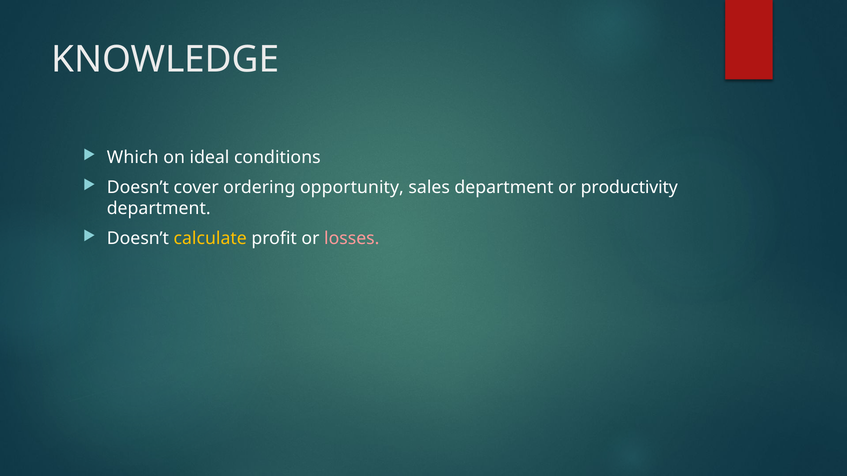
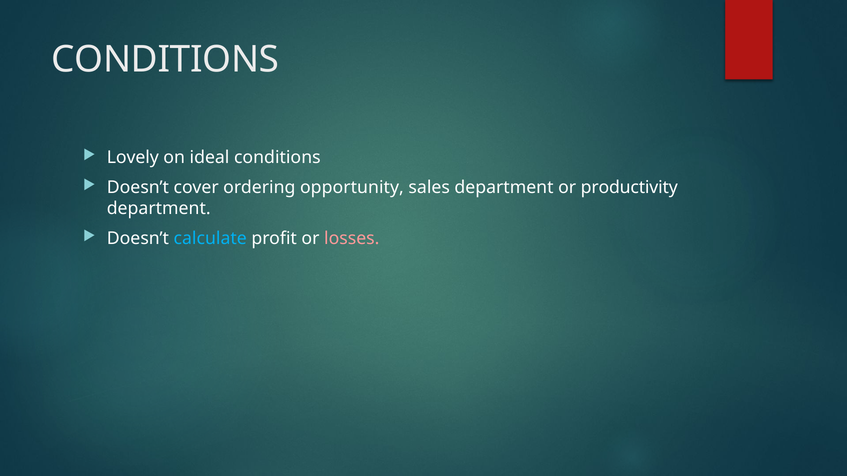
KNOWLEDGE at (165, 59): KNOWLEDGE -> CONDITIONS
Which: Which -> Lovely
calculate colour: yellow -> light blue
